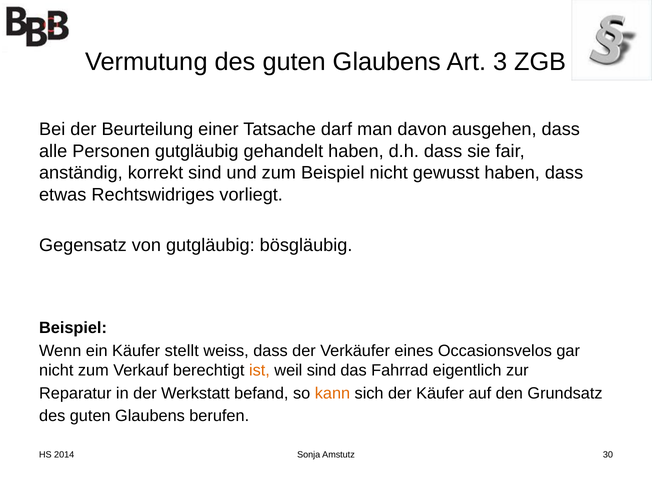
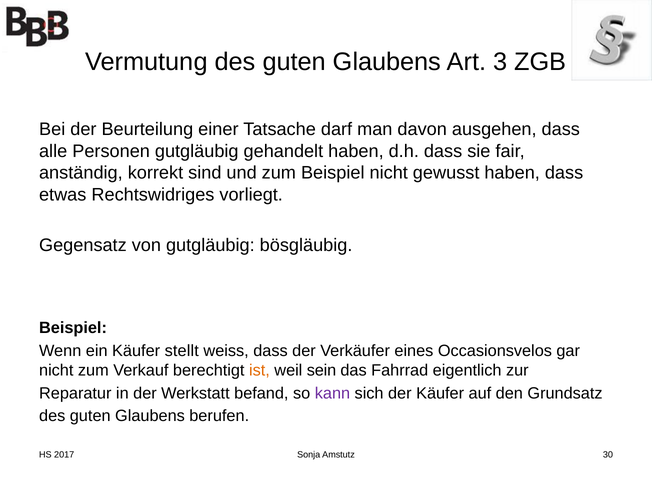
weil sind: sind -> sein
kann colour: orange -> purple
2014: 2014 -> 2017
